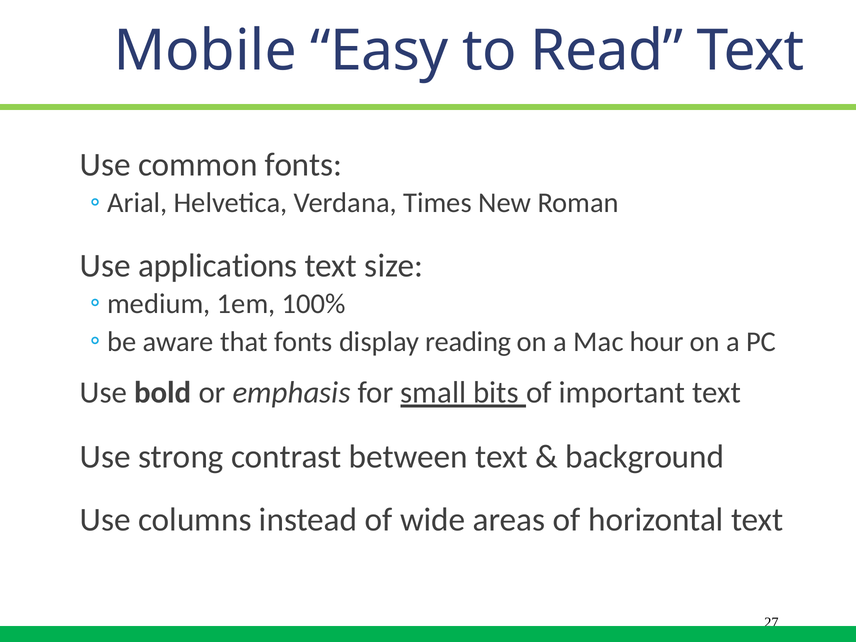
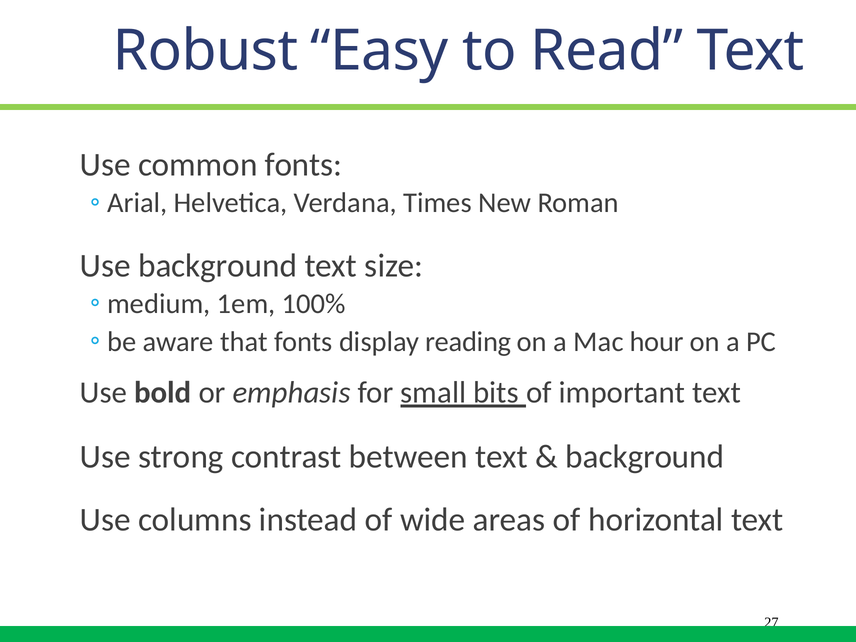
Mobile: Mobile -> Robust
Use applications: applications -> background
